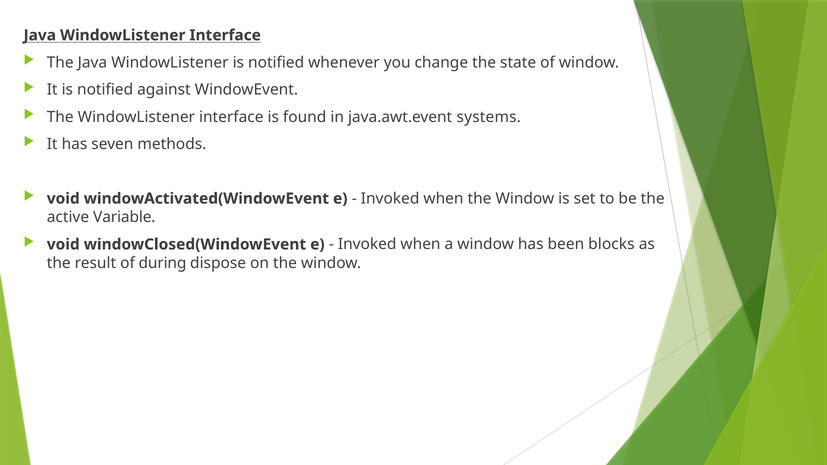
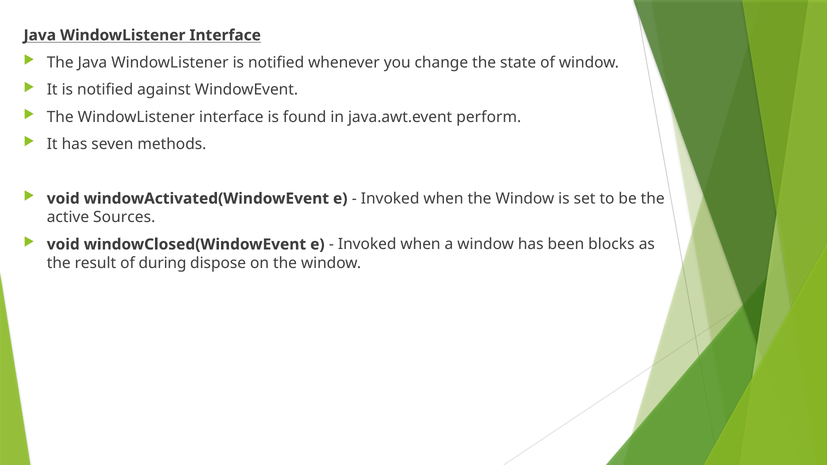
systems: systems -> perform
Variable: Variable -> Sources
